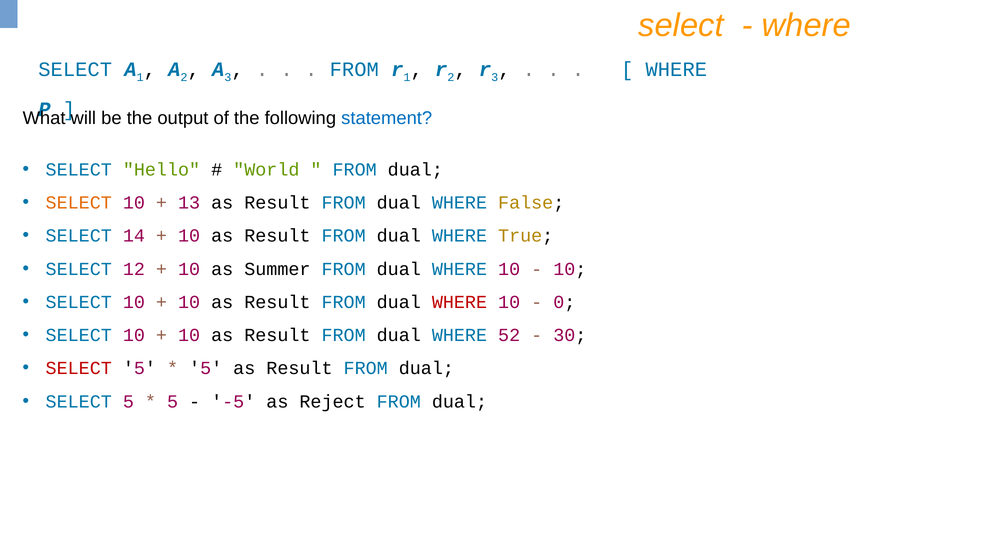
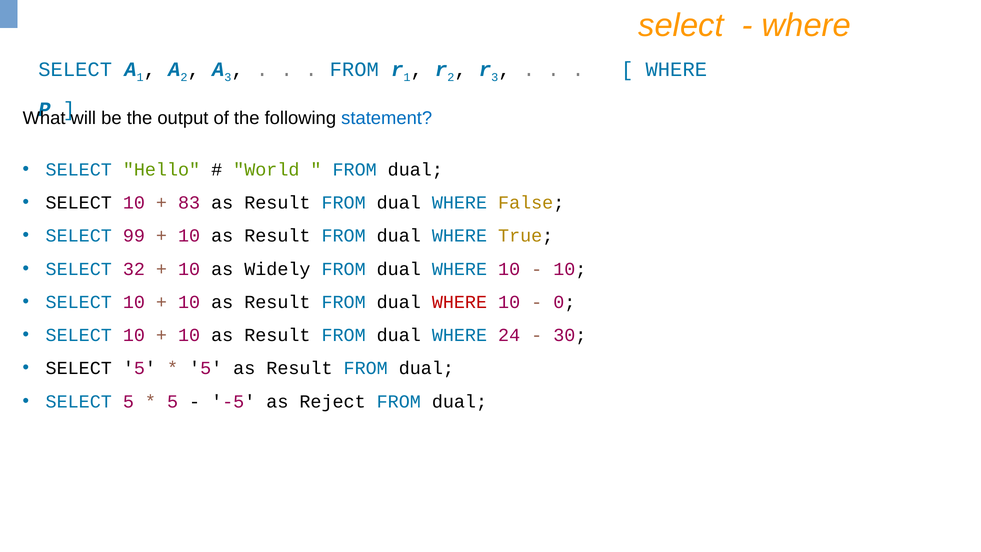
SELECT at (79, 203) colour: orange -> black
13: 13 -> 83
14: 14 -> 99
12: 12 -> 32
Summer: Summer -> Widely
52: 52 -> 24
SELECT at (79, 368) colour: red -> black
